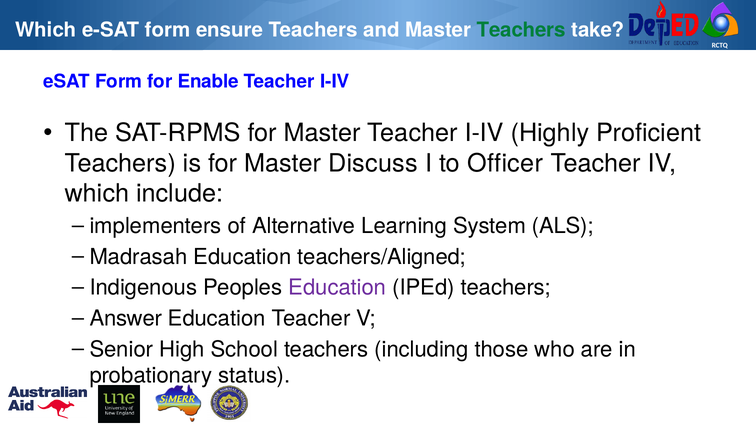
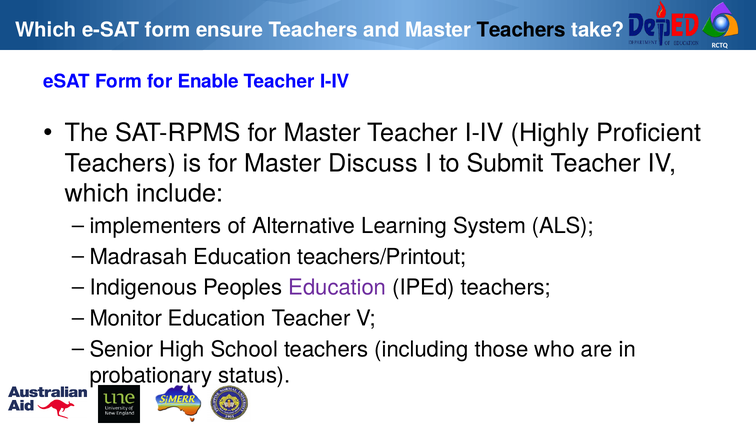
Teachers at (521, 30) colour: green -> black
Officer: Officer -> Submit
teachers/Aligned: teachers/Aligned -> teachers/Printout
Answer: Answer -> Monitor
